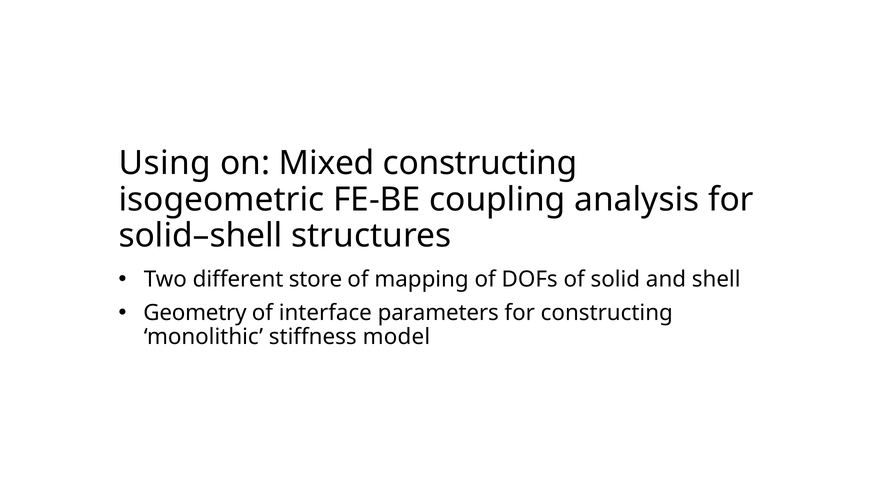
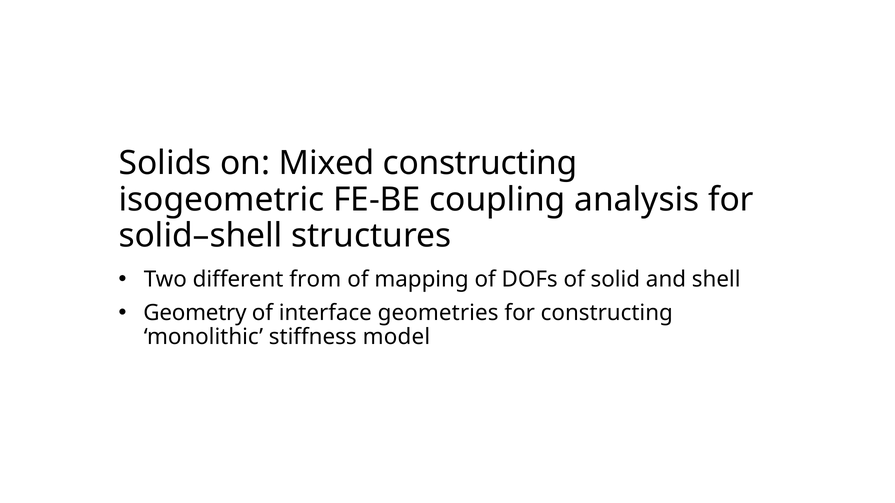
Using: Using -> Solids
store: store -> from
parameters: parameters -> geometries
